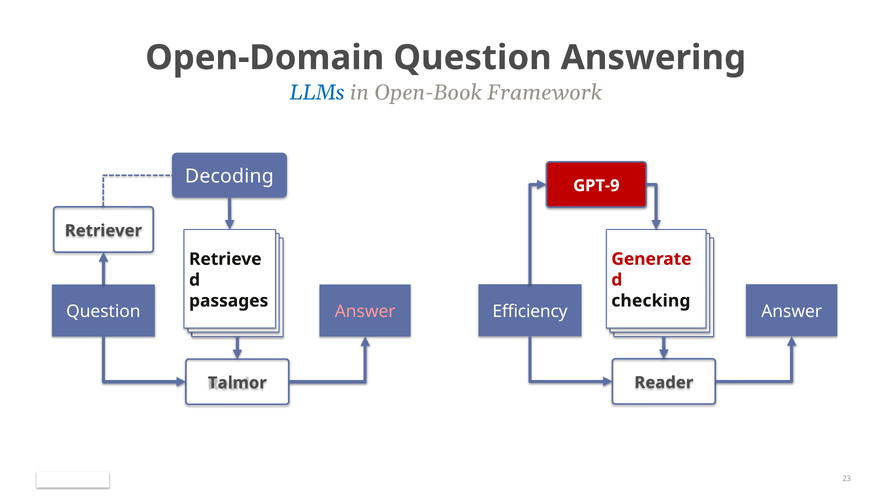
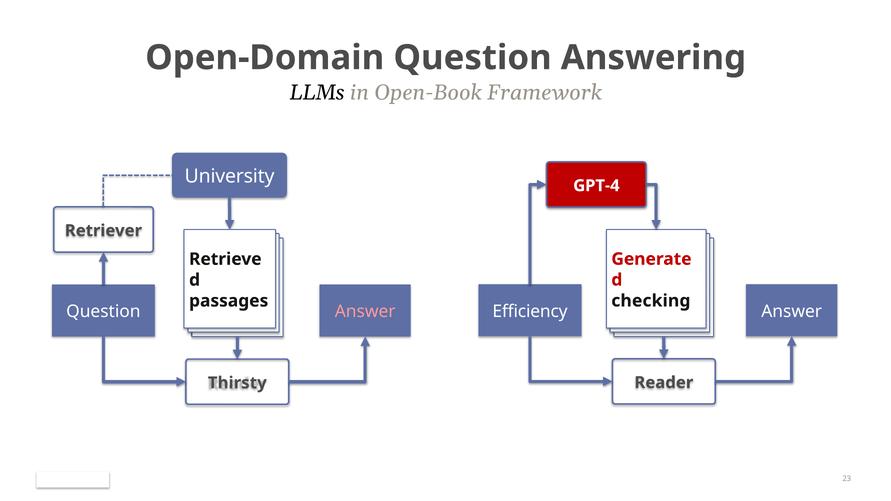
LLMs colour: blue -> black
Decoding: Decoding -> University
GPT-9: GPT-9 -> GPT-4
Talmor: Talmor -> Thirsty
